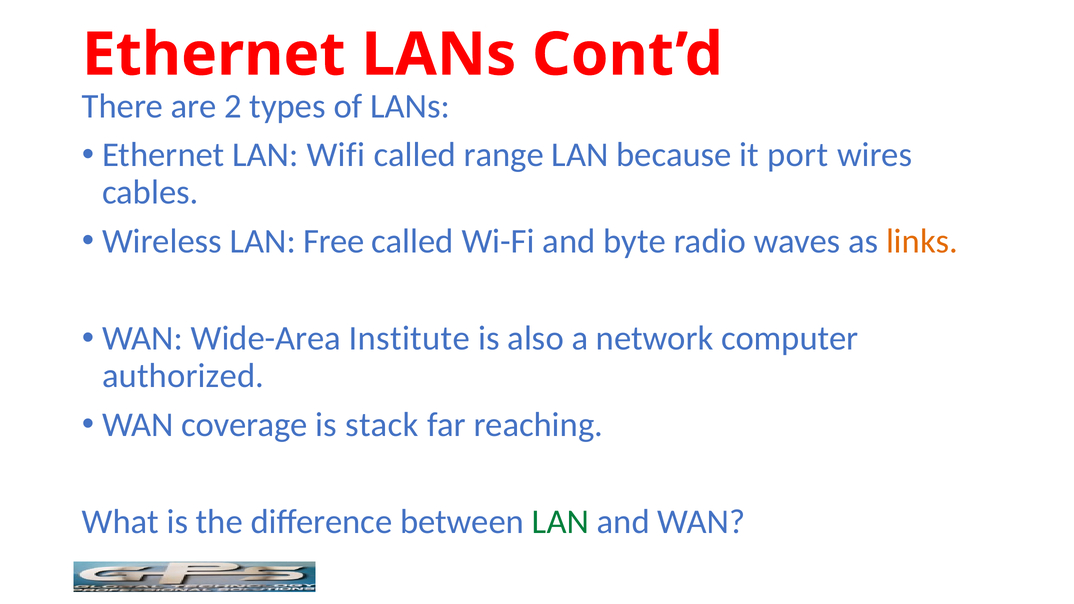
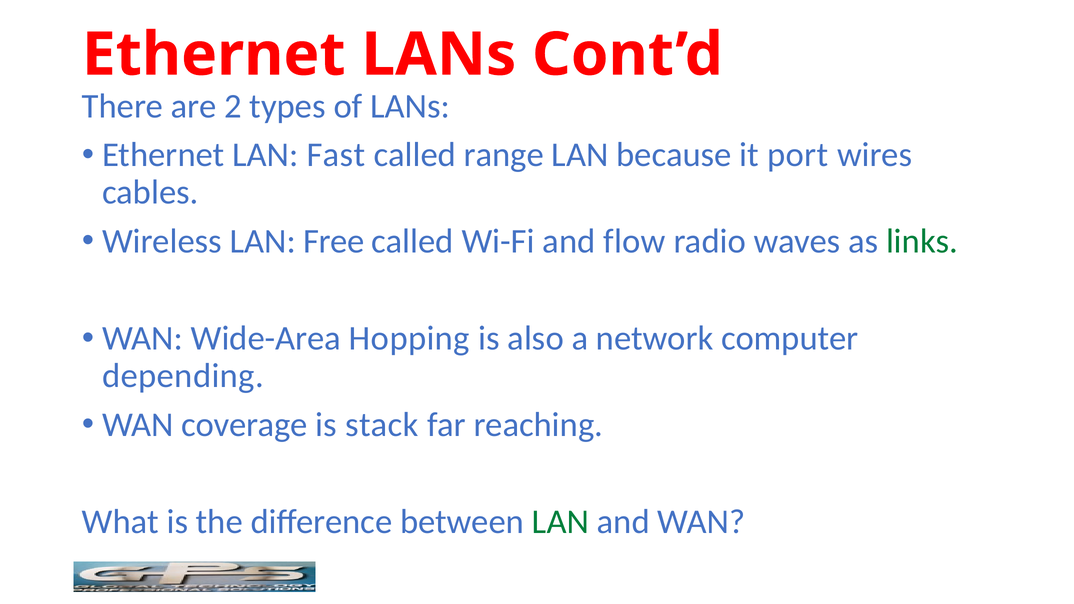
Wifi: Wifi -> Fast
byte: byte -> flow
links colour: orange -> green
Institute: Institute -> Hopping
authorized: authorized -> depending
